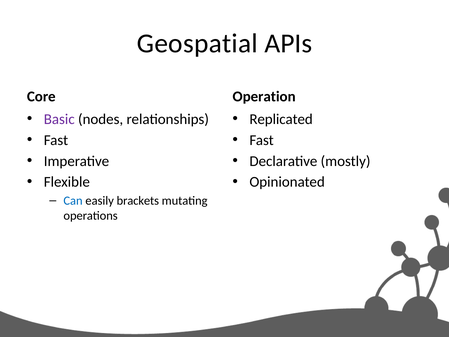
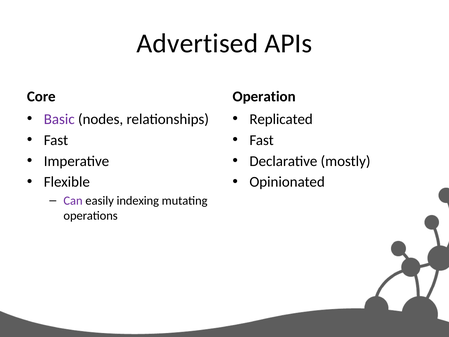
Geospatial: Geospatial -> Advertised
Can colour: blue -> purple
brackets: brackets -> indexing
